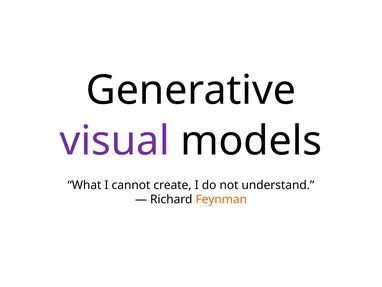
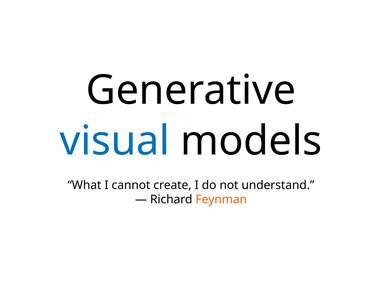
visual colour: purple -> blue
